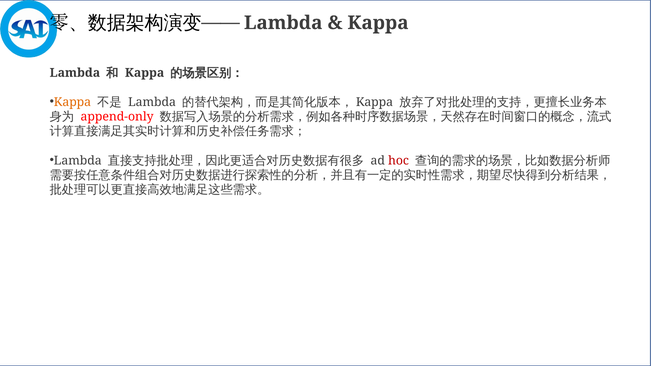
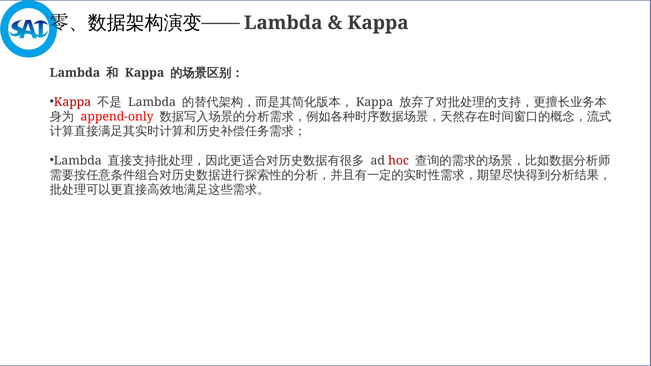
Kappa at (72, 102) colour: orange -> red
